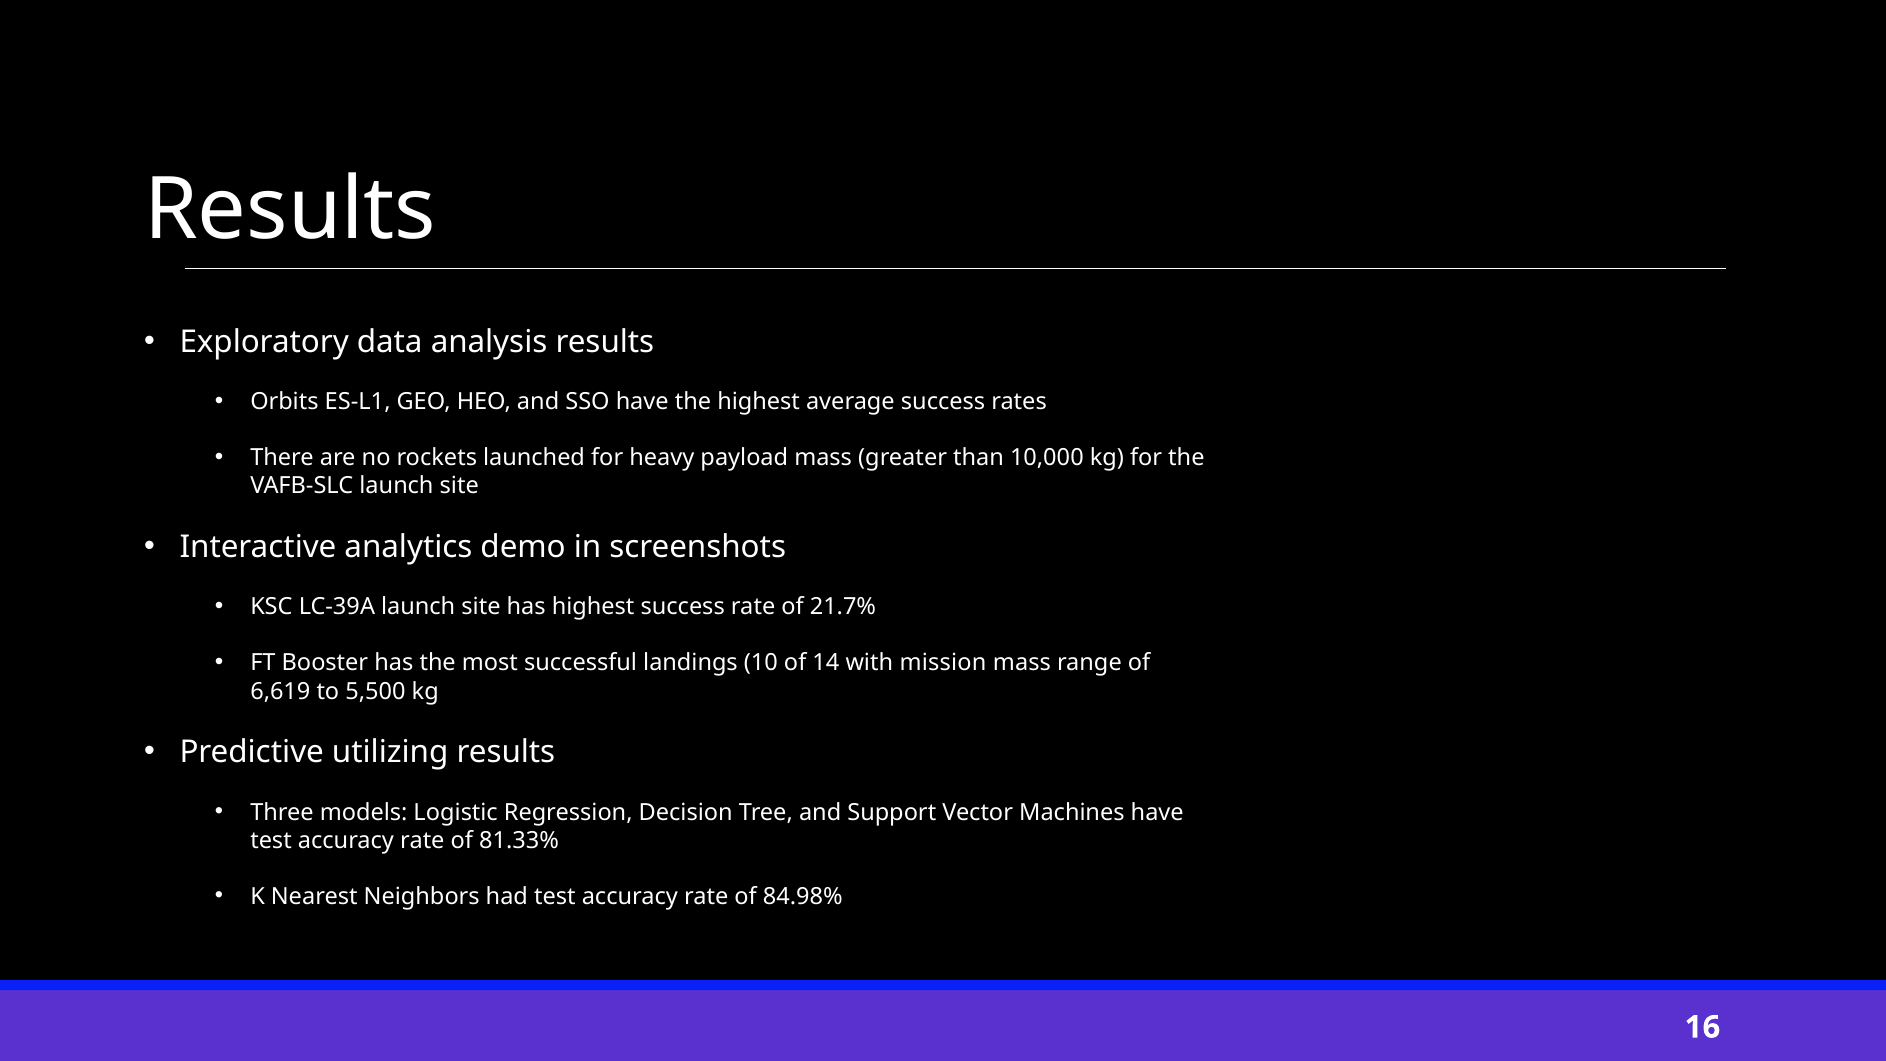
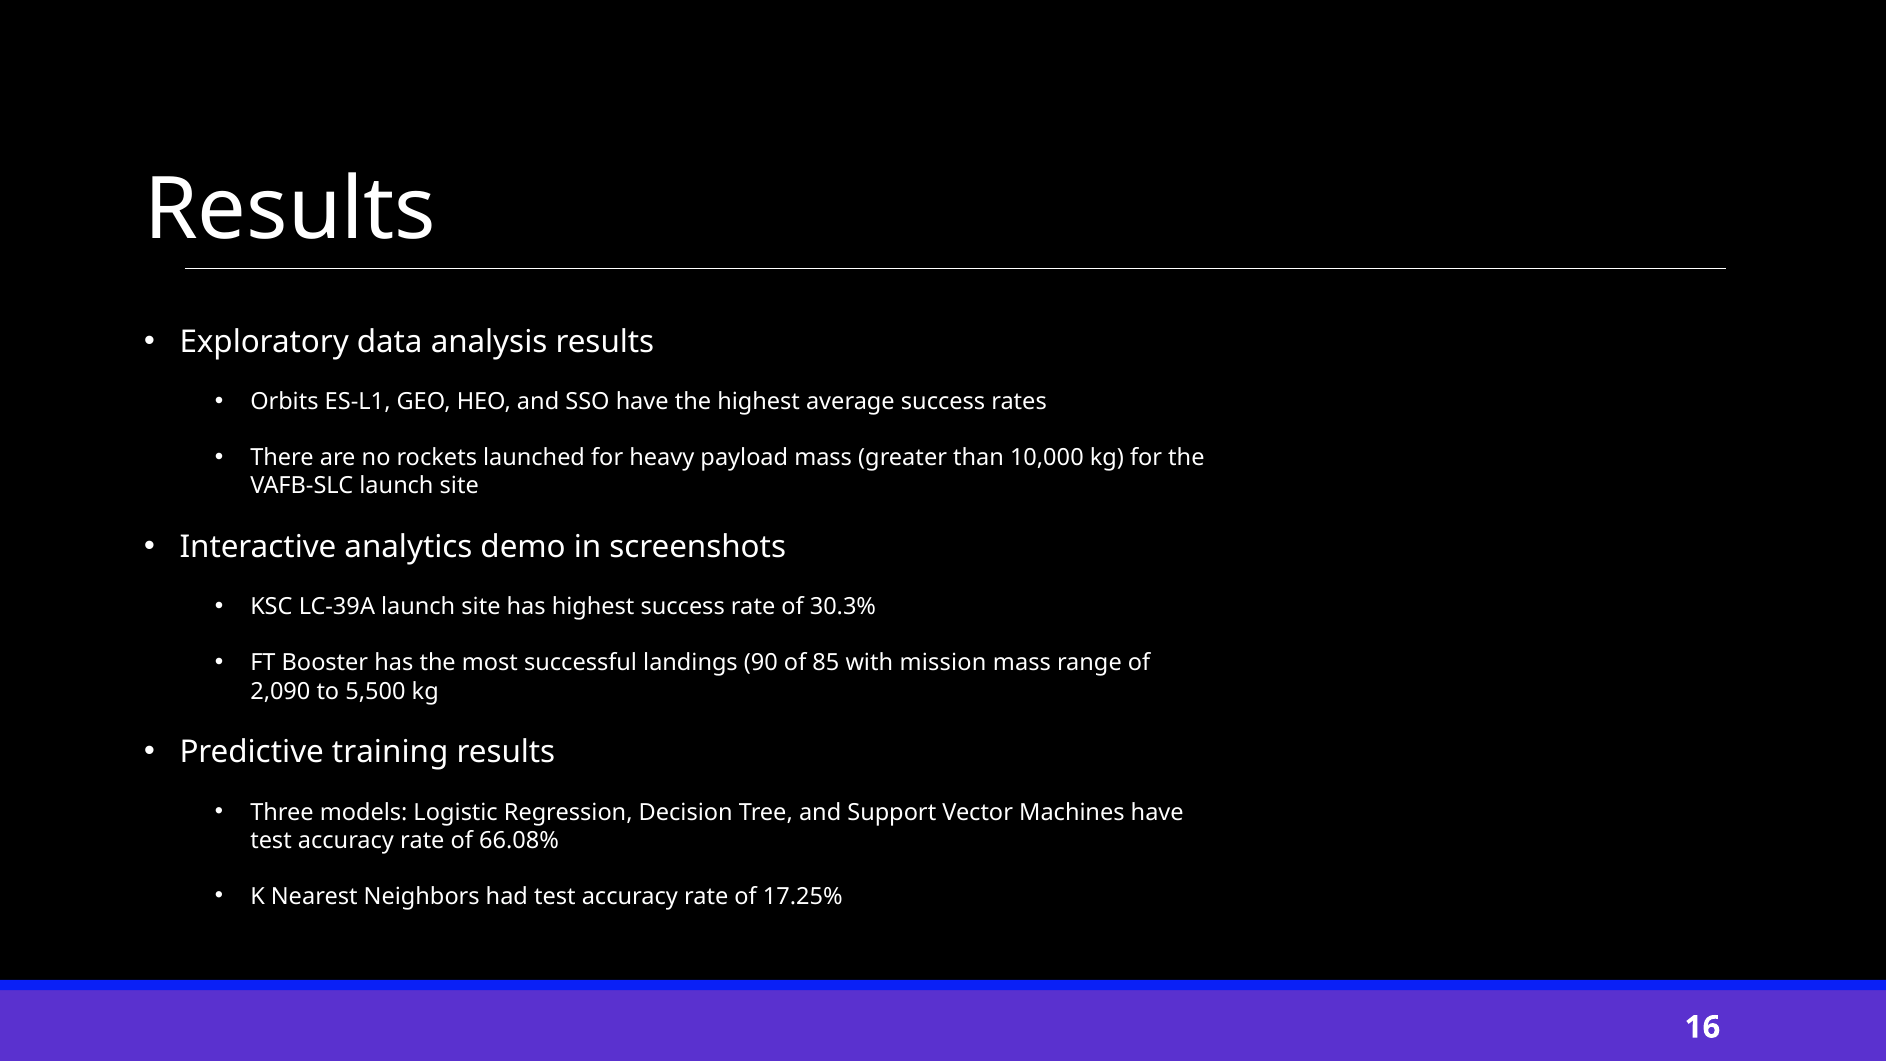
21.7%: 21.7% -> 30.3%
10: 10 -> 90
14: 14 -> 85
6,619: 6,619 -> 2,090
utilizing: utilizing -> training
81.33%: 81.33% -> 66.08%
84.98%: 84.98% -> 17.25%
